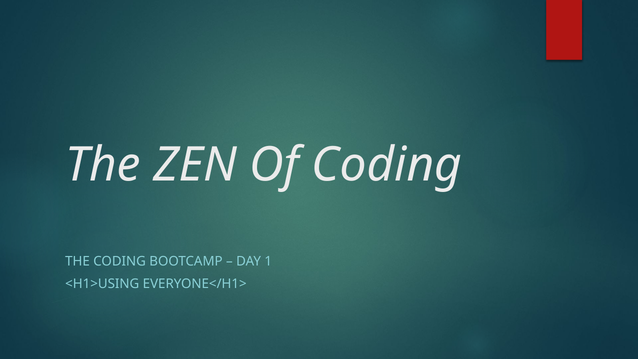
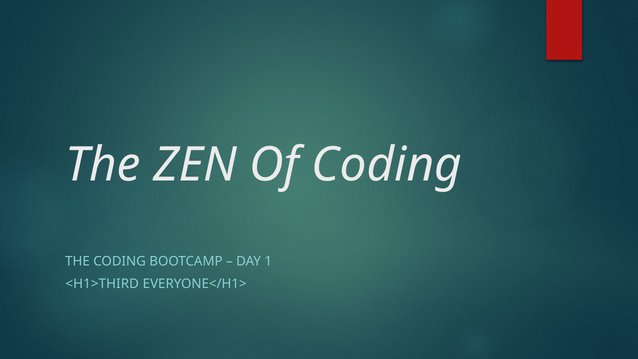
<H1>USING: <H1>USING -> <H1>THIRD
